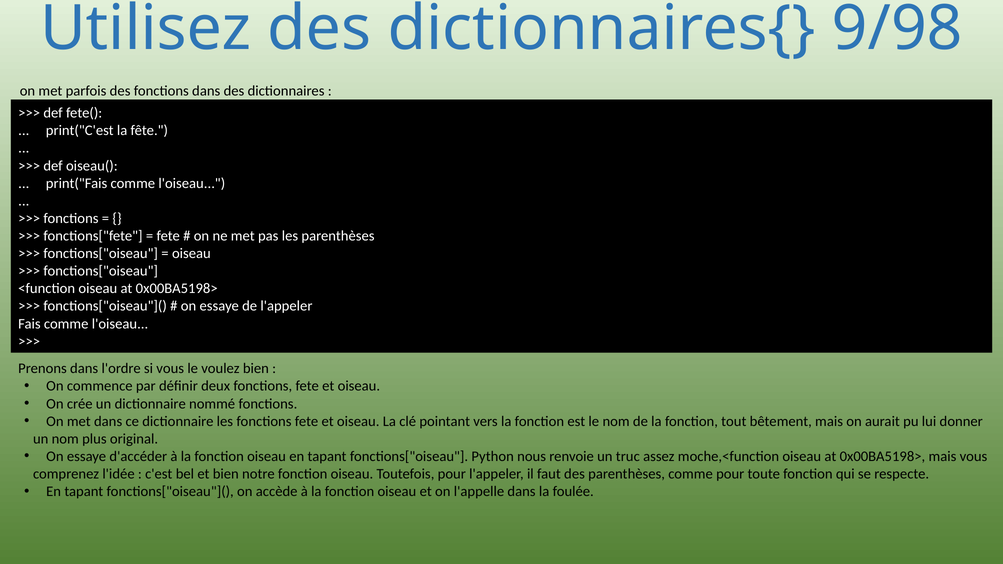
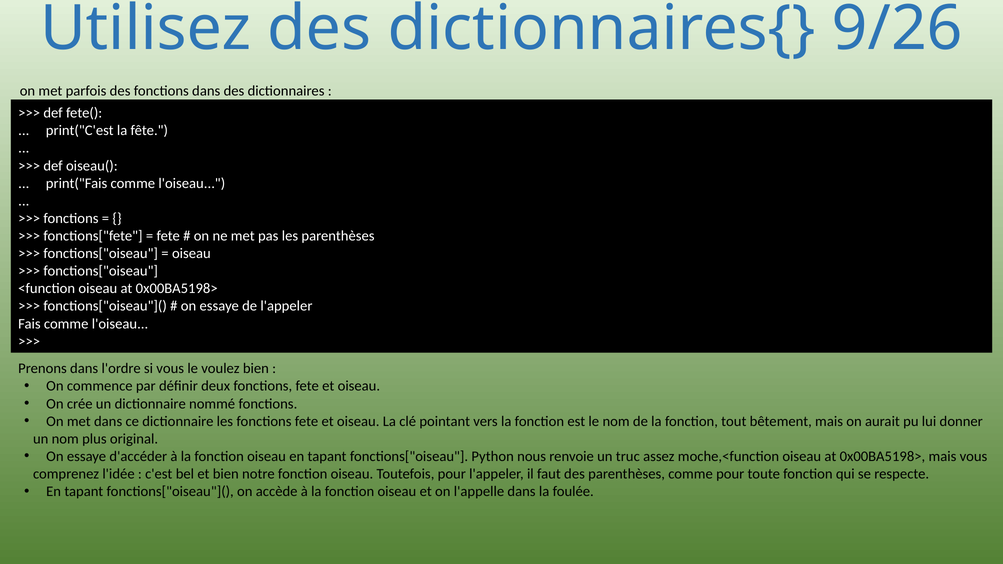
9/98: 9/98 -> 9/26
